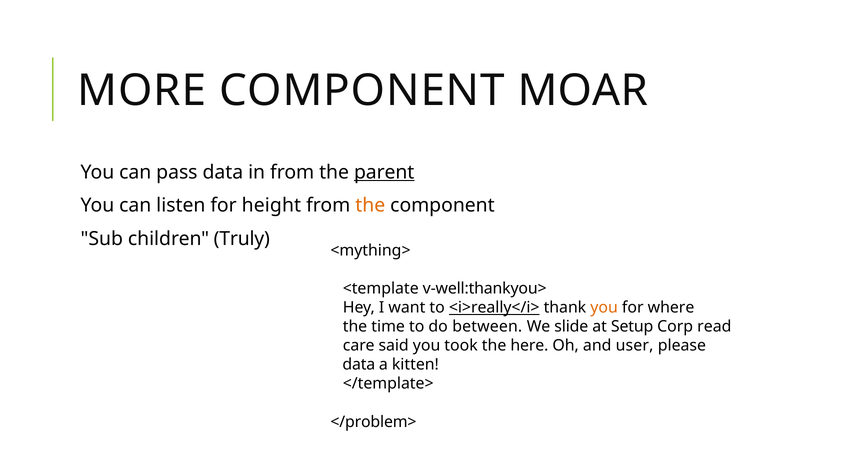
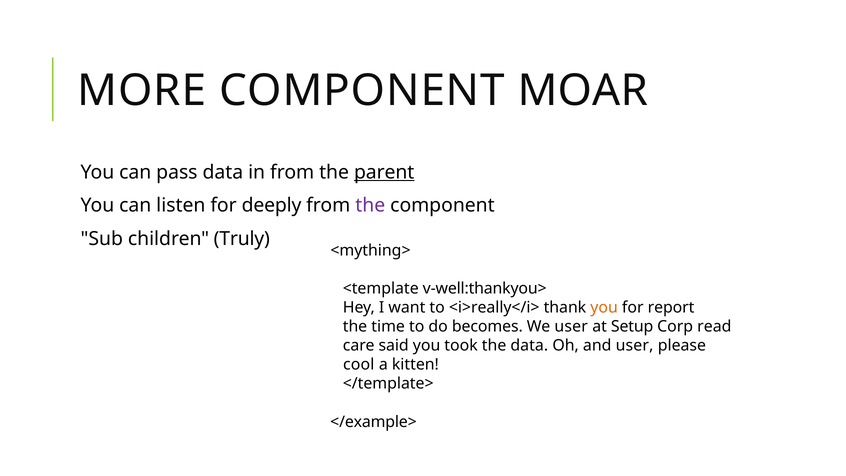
height: height -> deeply
the at (370, 205) colour: orange -> purple
<i>really</i> underline: present -> none
where: where -> report
between: between -> becomes
We slide: slide -> user
the here: here -> data
data at (359, 365): data -> cool
</problem>: </problem> -> </example>
